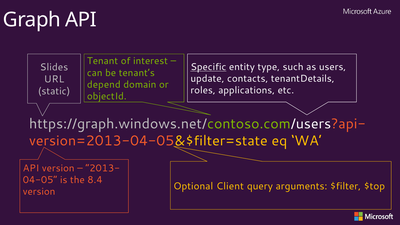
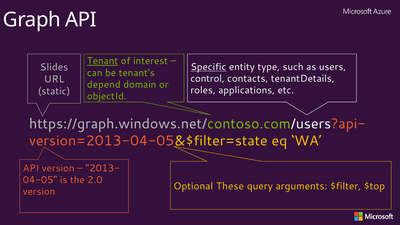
Tenant underline: none -> present
update: update -> control
8.4: 8.4 -> 2.0
Client: Client -> These
